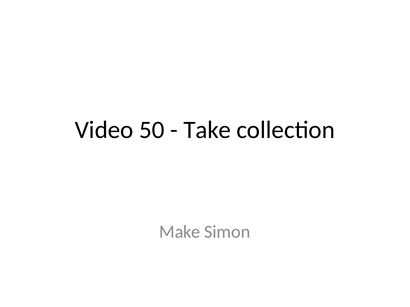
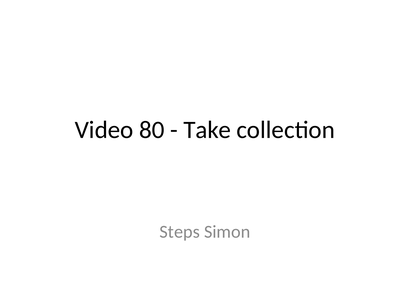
50: 50 -> 80
Make: Make -> Steps
